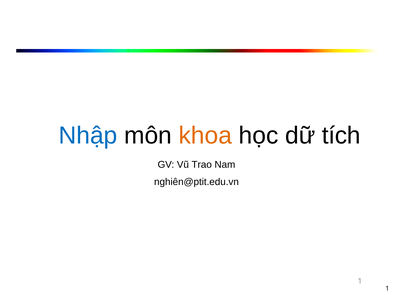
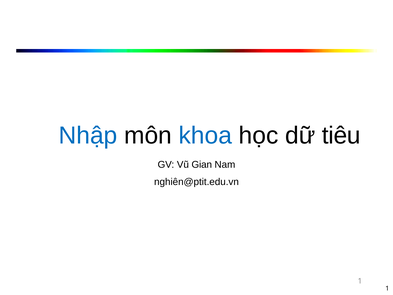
khoa colour: orange -> blue
tích: tích -> tiêu
Trao: Trao -> Gian
